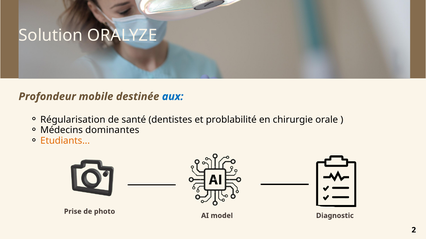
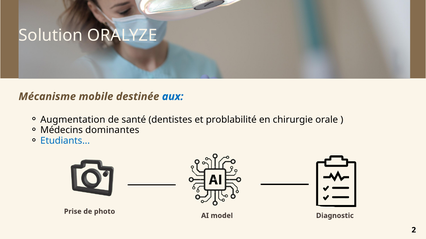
Profondeur: Profondeur -> Mécanisme
Régularisation: Régularisation -> Augmentation
Etudiants colour: orange -> blue
